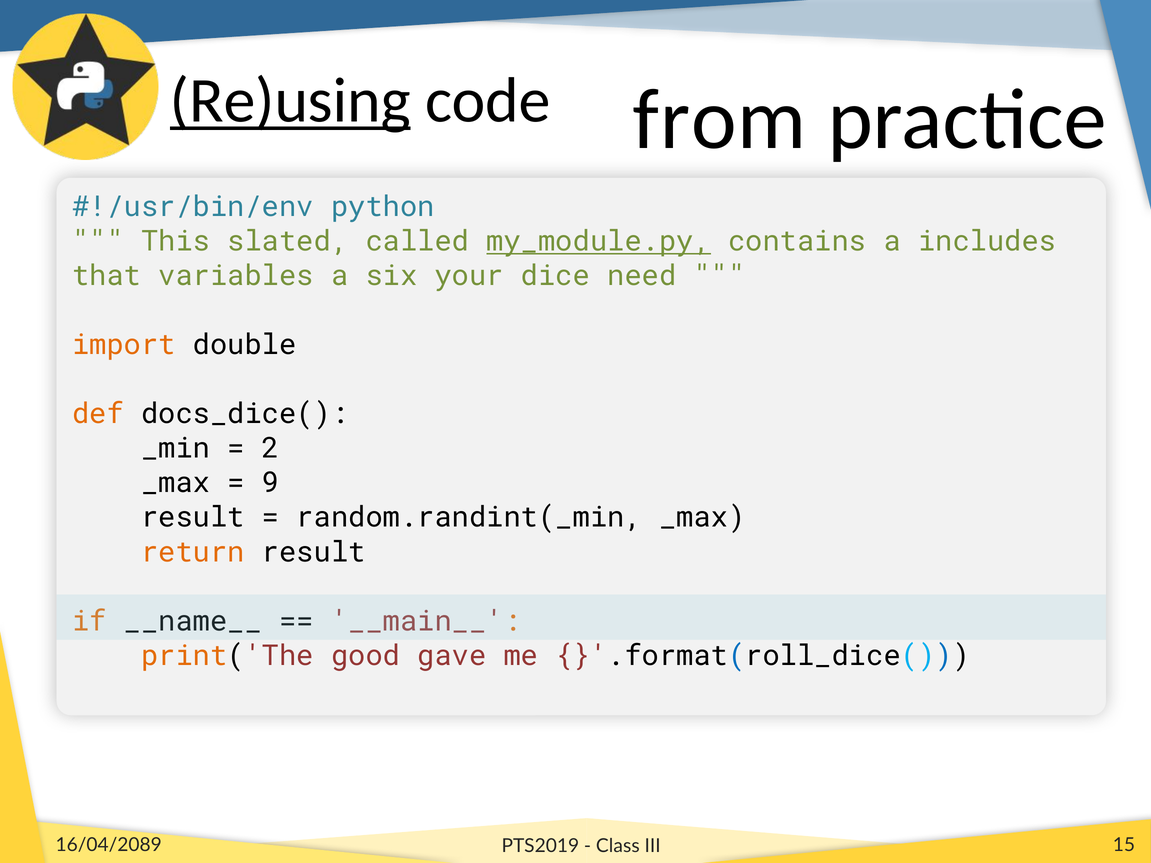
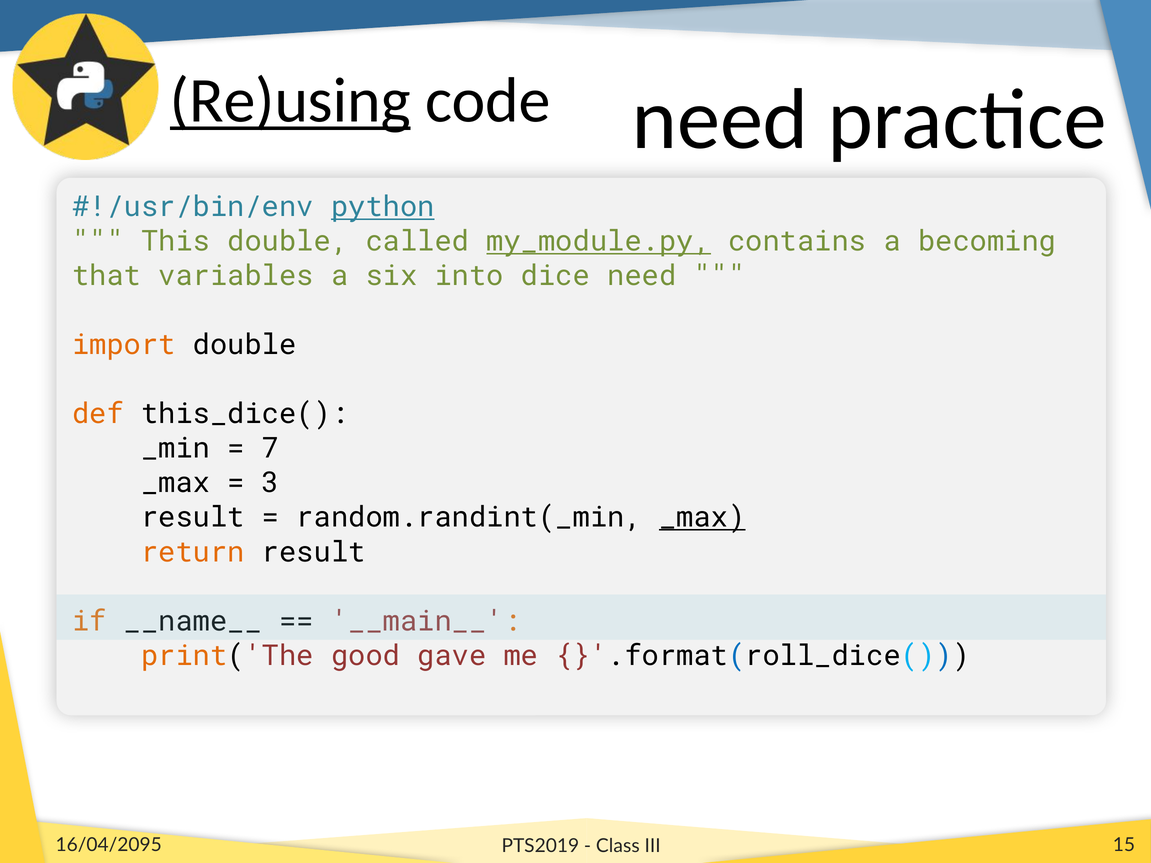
from at (720, 120): from -> need
python underline: none -> present
This slated: slated -> double
includes: includes -> becoming
your: your -> into
docs_dice(: docs_dice( -> this_dice(
2: 2 -> 7
9: 9 -> 3
_max at (702, 518) underline: none -> present
16/04/2089: 16/04/2089 -> 16/04/2095
